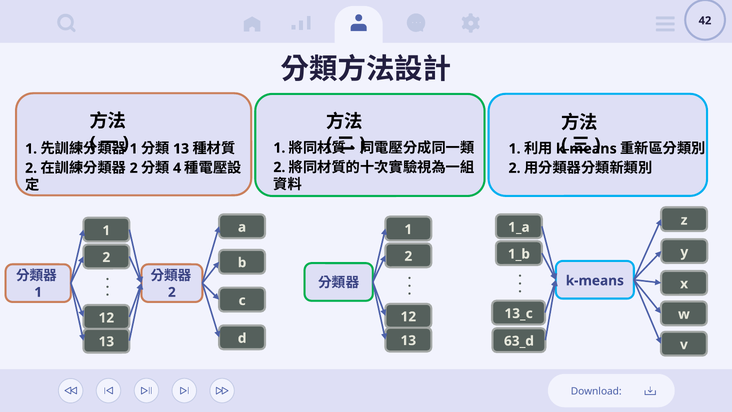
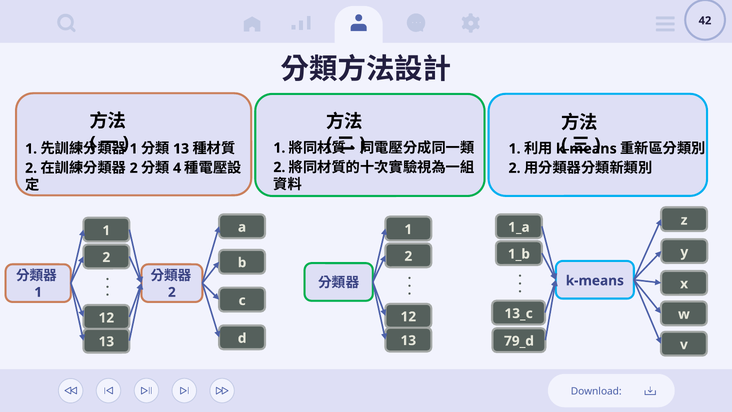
63_d: 63_d -> 79_d
